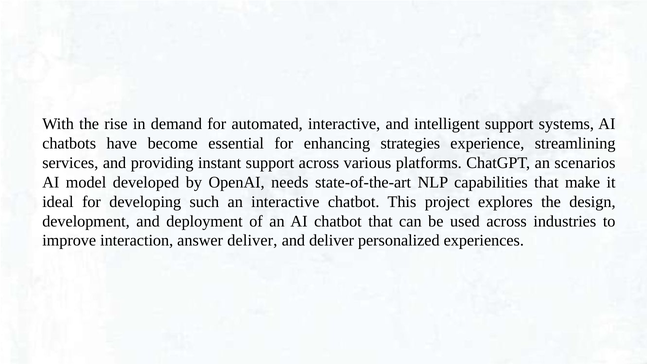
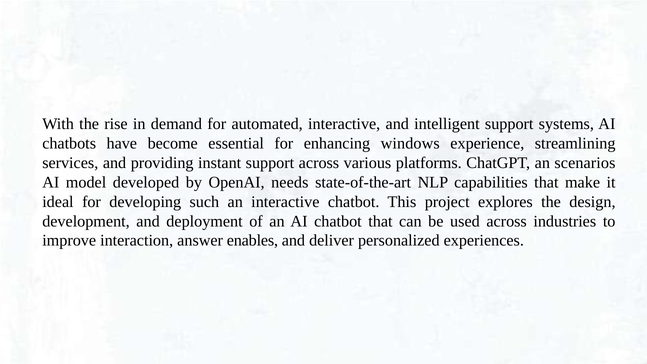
strategies: strategies -> windows
answer deliver: deliver -> enables
